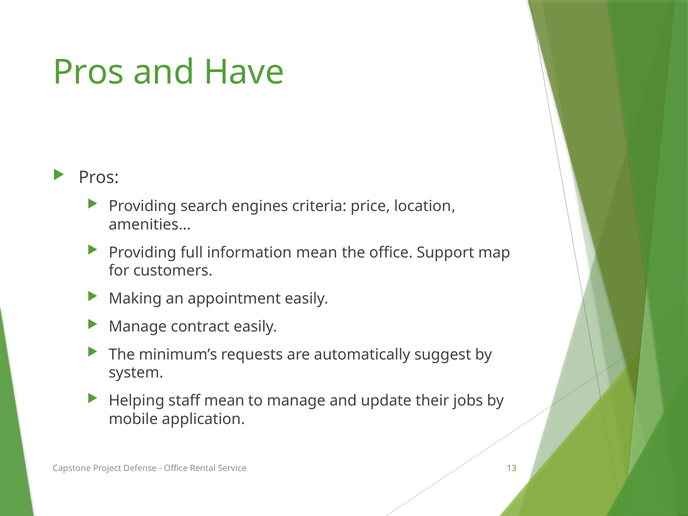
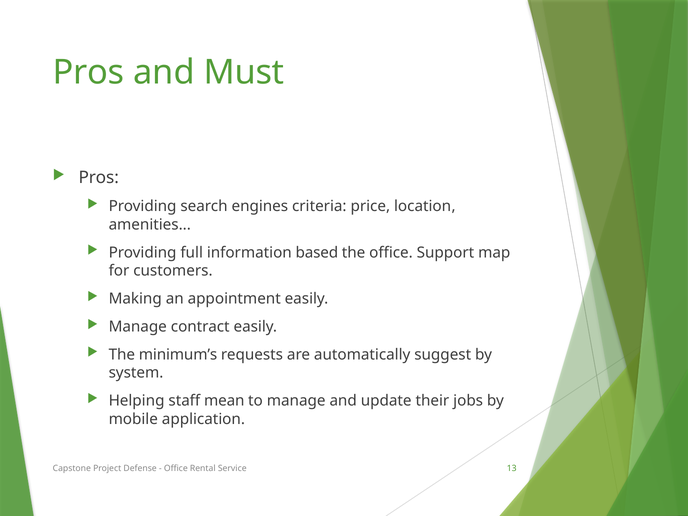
Have: Have -> Must
information mean: mean -> based
